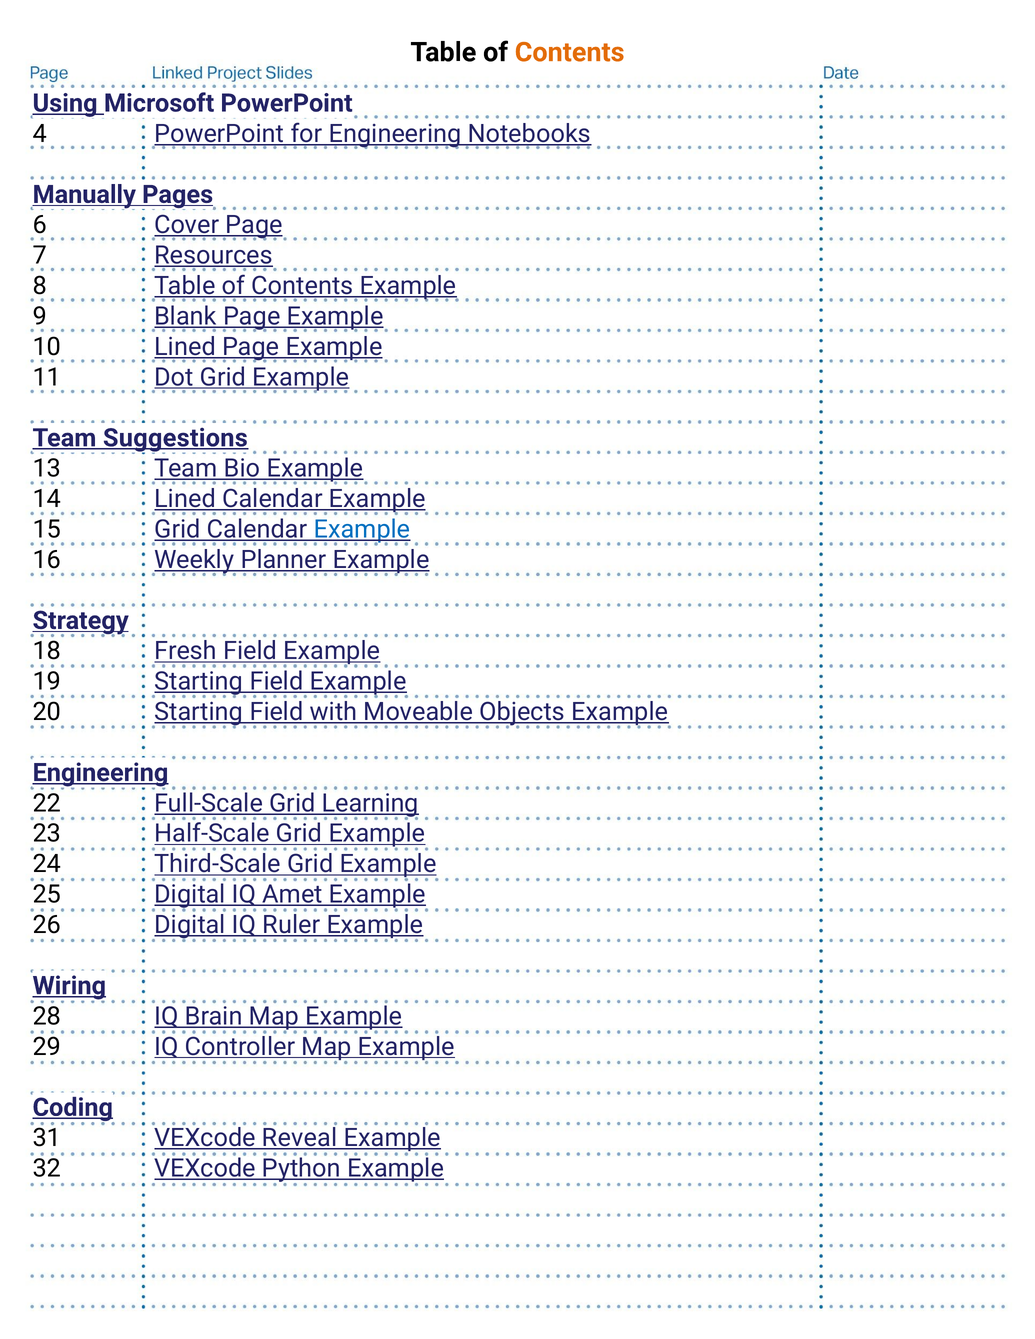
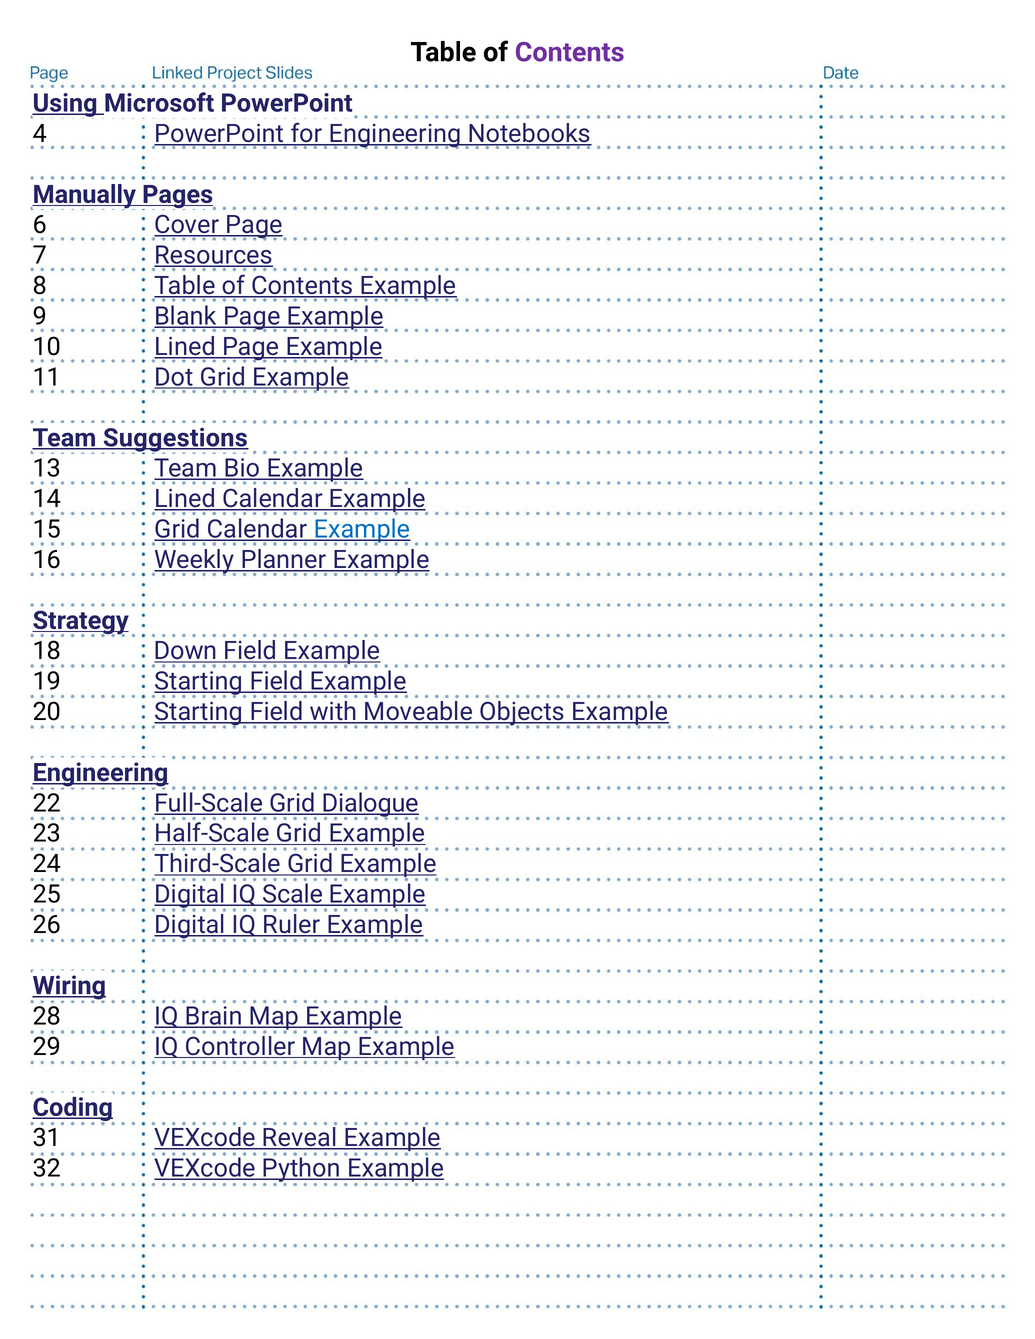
Contents at (570, 52) colour: orange -> purple
Fresh: Fresh -> Down
Learning: Learning -> Dialogue
Amet: Amet -> Scale
